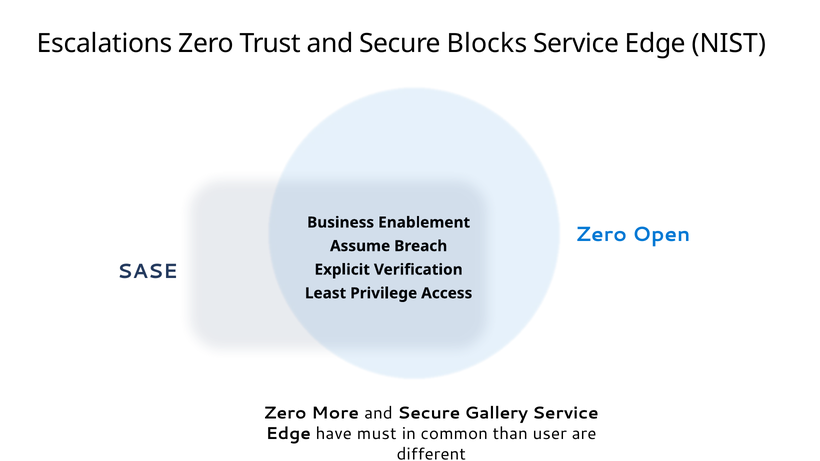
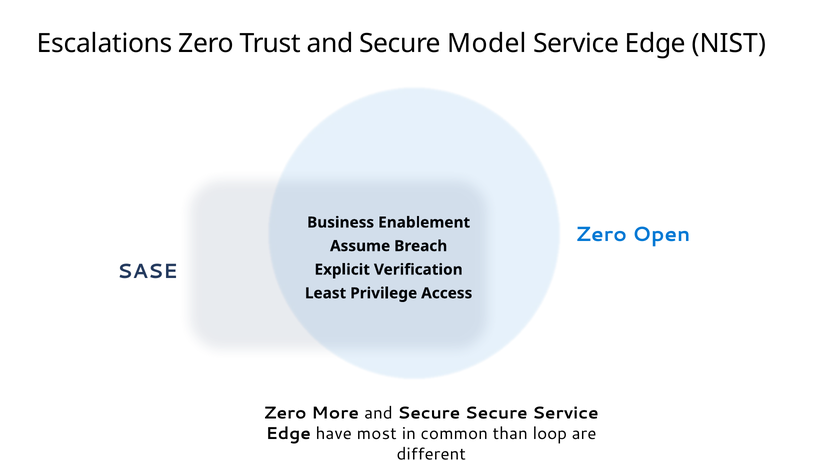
Blocks: Blocks -> Model
Secure Gallery: Gallery -> Secure
must: must -> most
user: user -> loop
